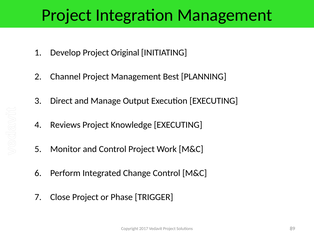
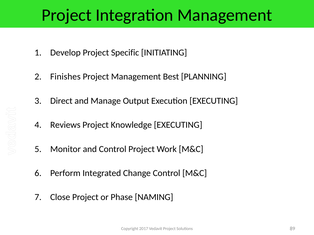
Original: Original -> Specific
Channel: Channel -> Finishes
TRIGGER: TRIGGER -> NAMING
